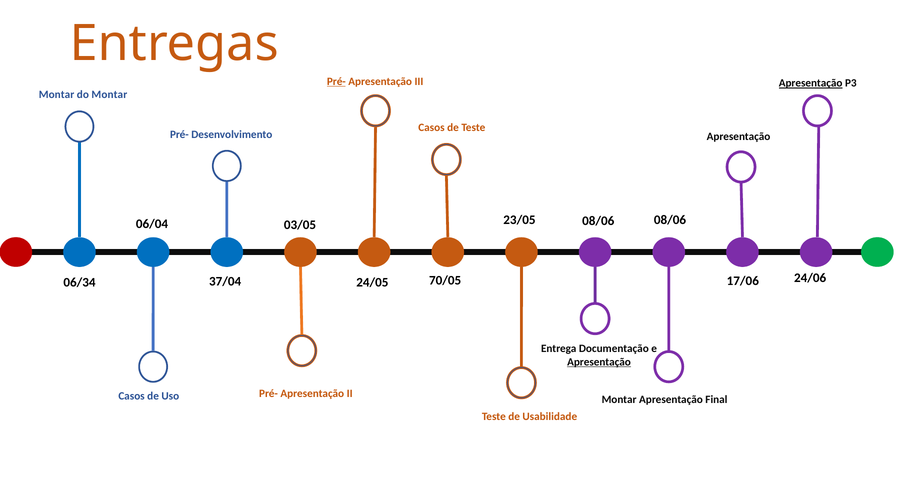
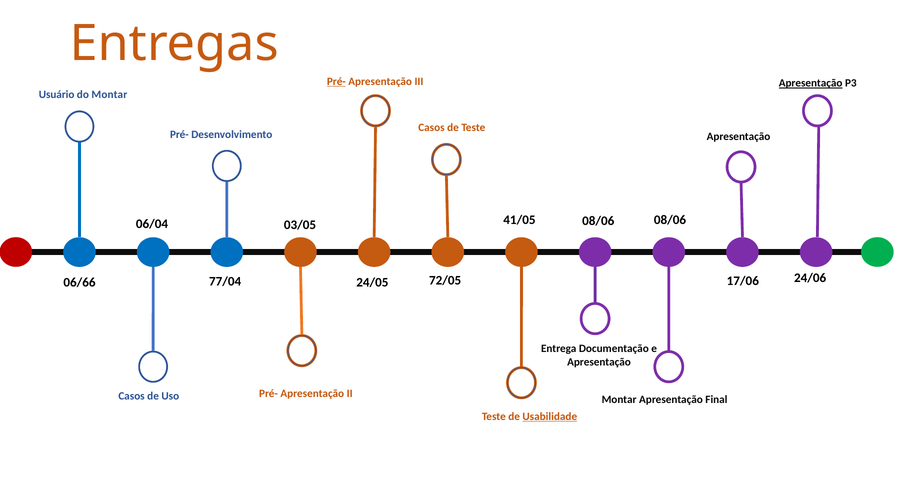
Montar at (57, 95): Montar -> Usuário
23/05: 23/05 -> 41/05
37/04: 37/04 -> 77/04
06/34: 06/34 -> 06/66
70/05: 70/05 -> 72/05
Apresentação at (599, 362) underline: present -> none
Usabilidade underline: none -> present
